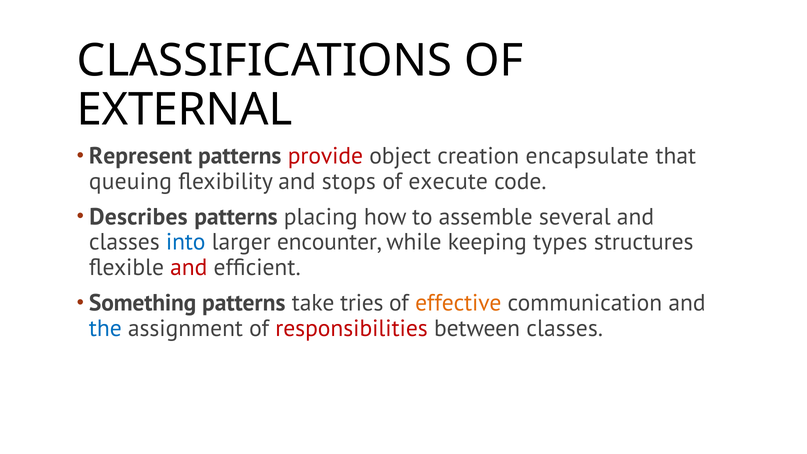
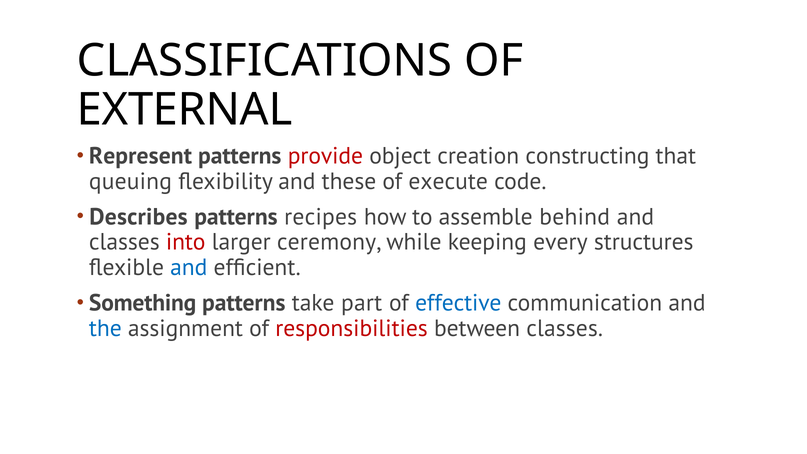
encapsulate: encapsulate -> constructing
stops: stops -> these
placing: placing -> recipes
several: several -> behind
into colour: blue -> red
encounter: encounter -> ceremony
types: types -> every
and at (189, 268) colour: red -> blue
tries: tries -> part
effective colour: orange -> blue
